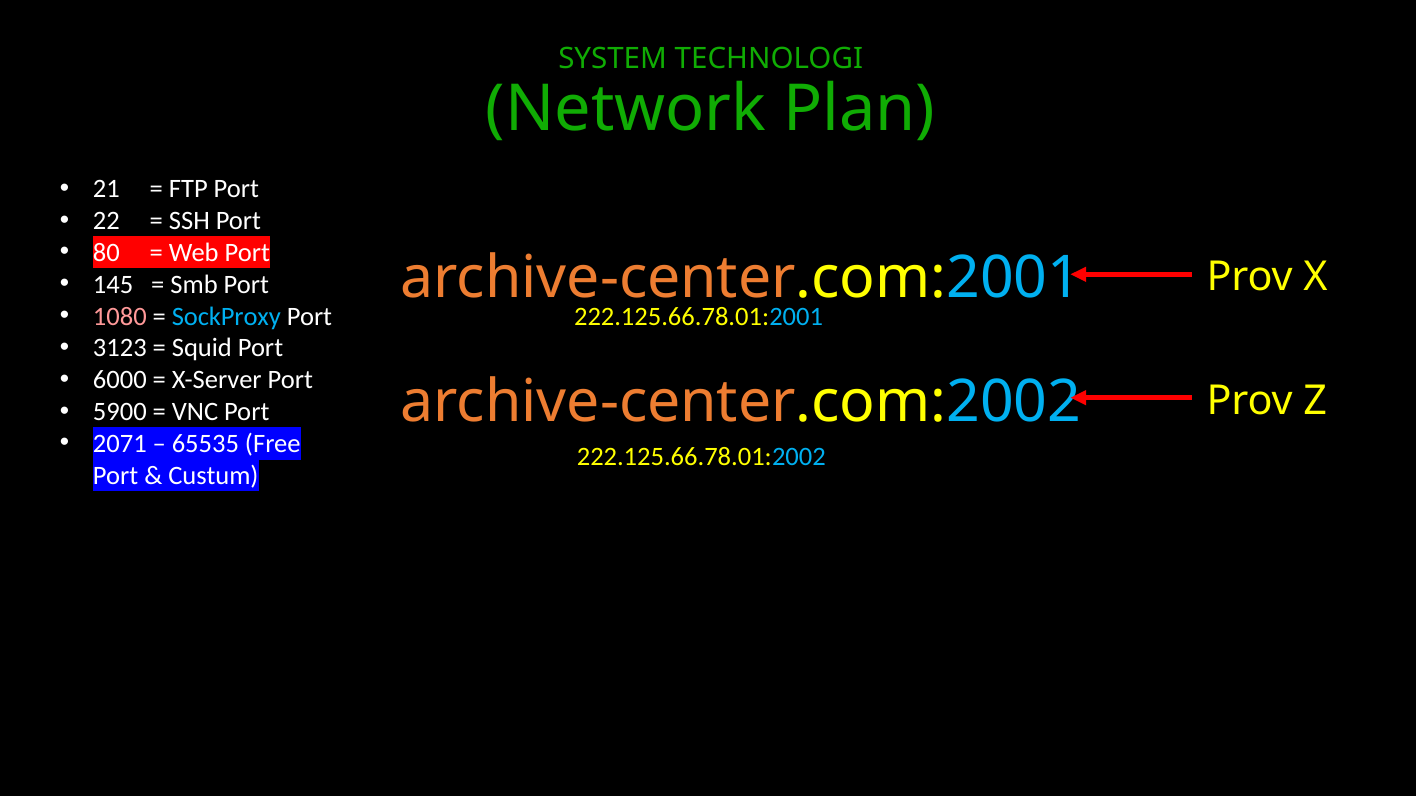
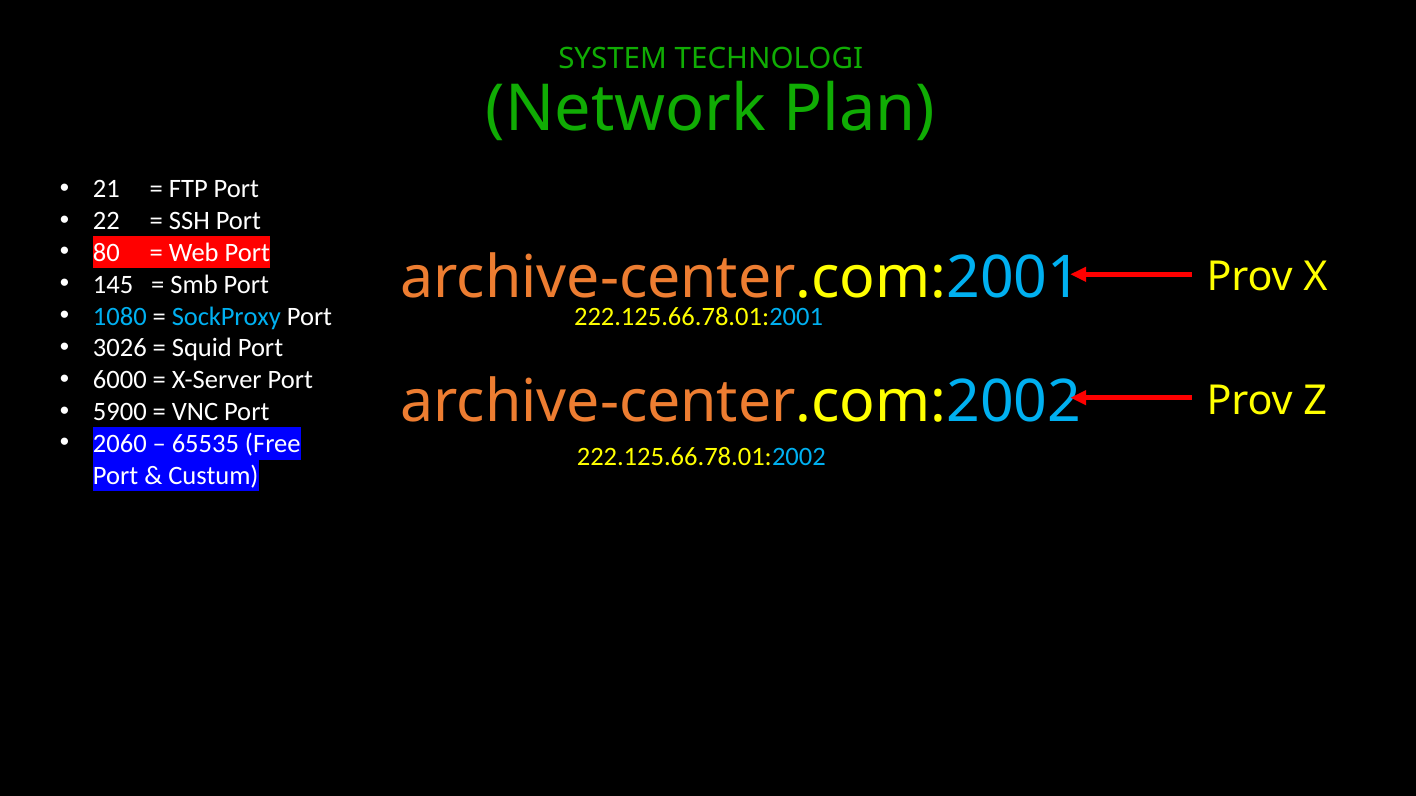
1080 colour: pink -> light blue
3123: 3123 -> 3026
2071: 2071 -> 2060
